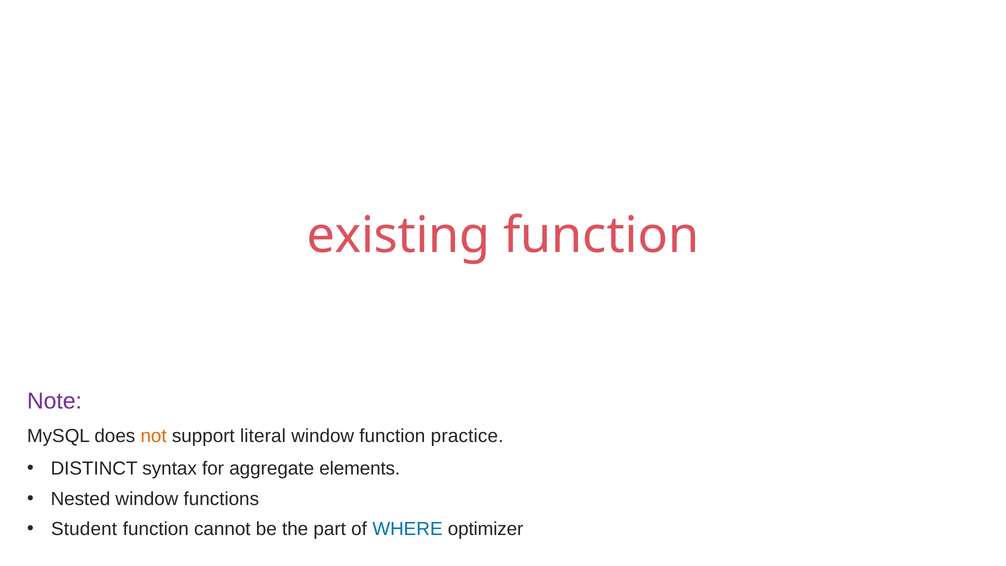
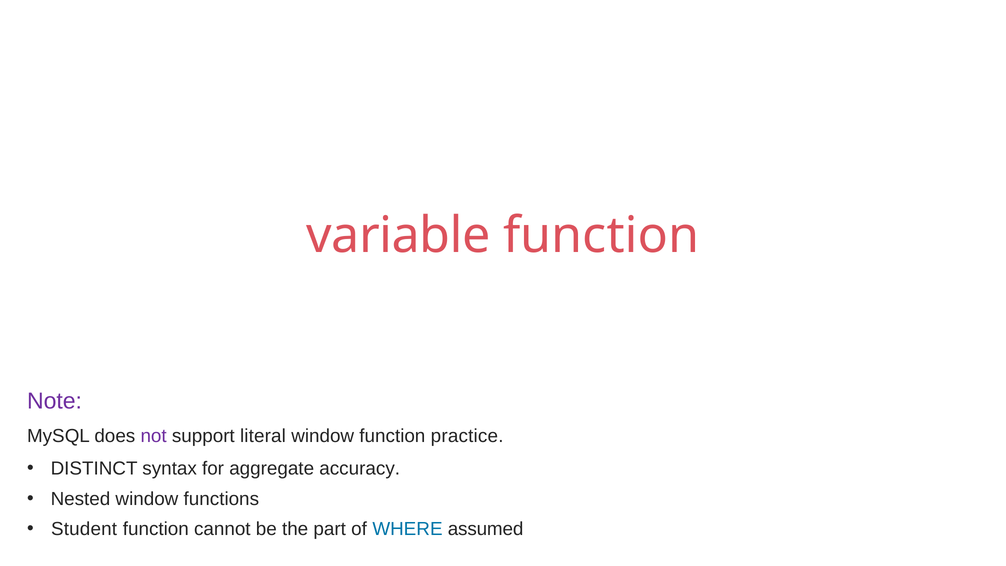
existing: existing -> variable
not colour: orange -> purple
elements: elements -> accuracy
optimizer: optimizer -> assumed
